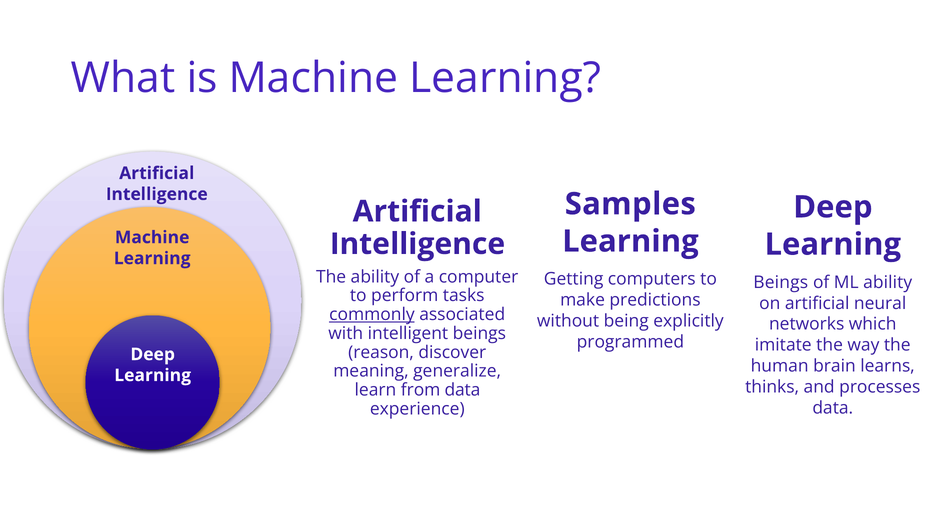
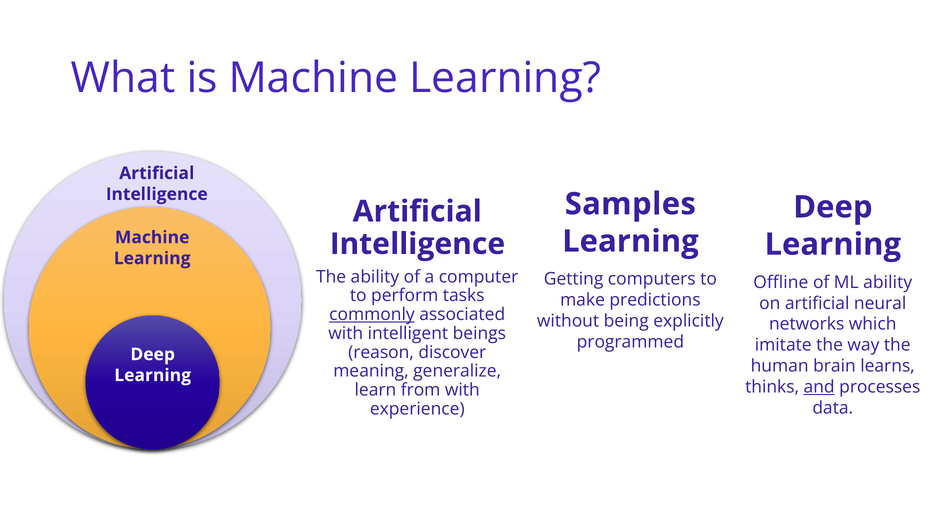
Beings at (781, 282): Beings -> Offline
and underline: none -> present
from data: data -> with
